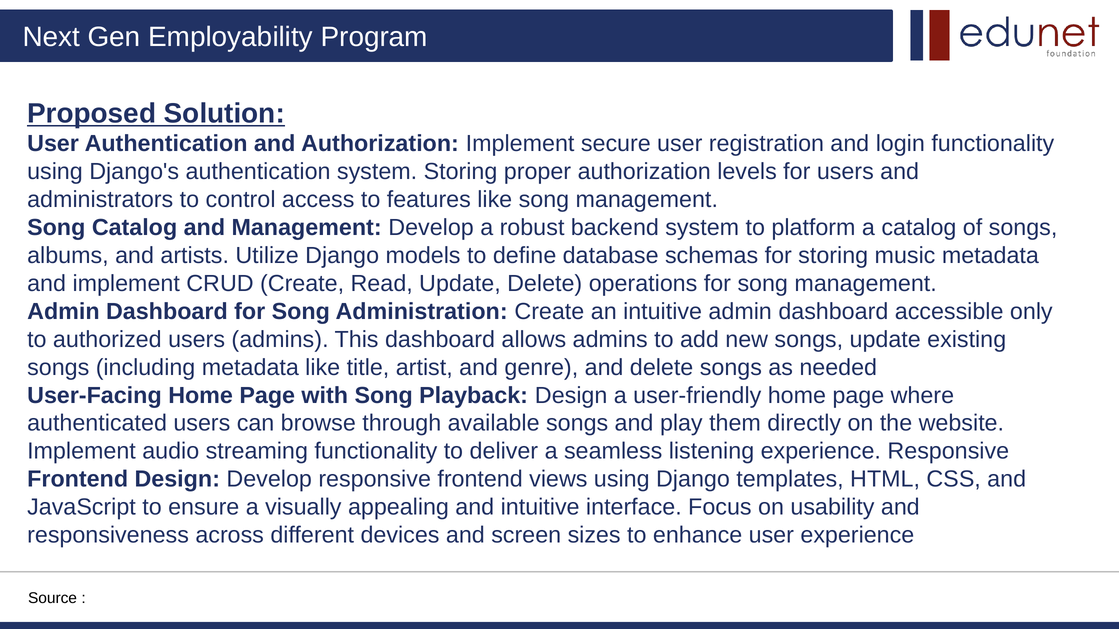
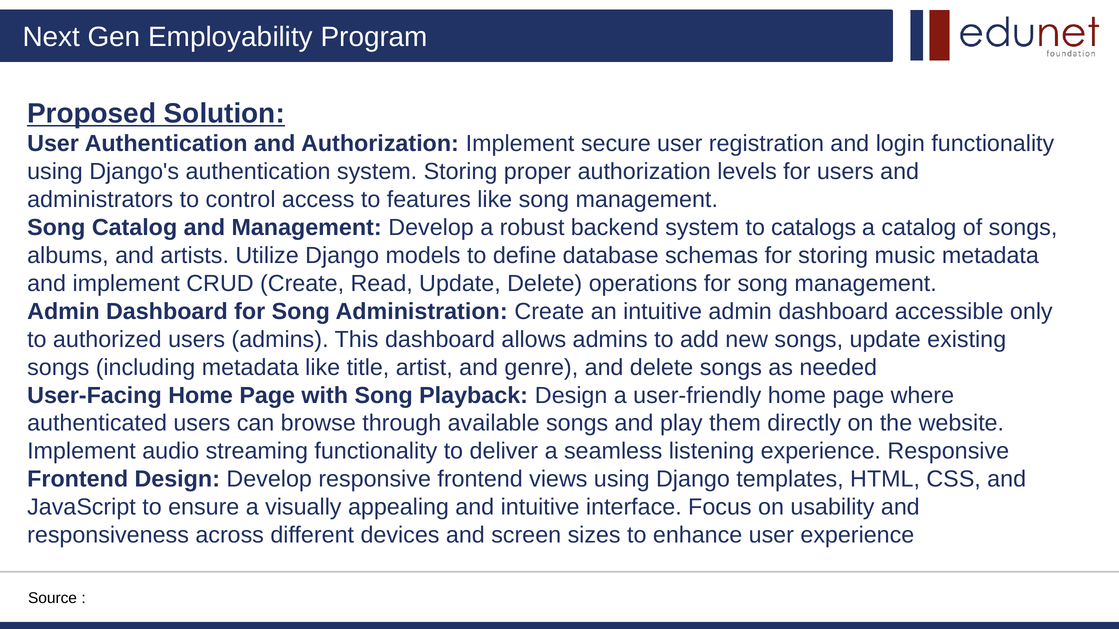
platform: platform -> catalogs
